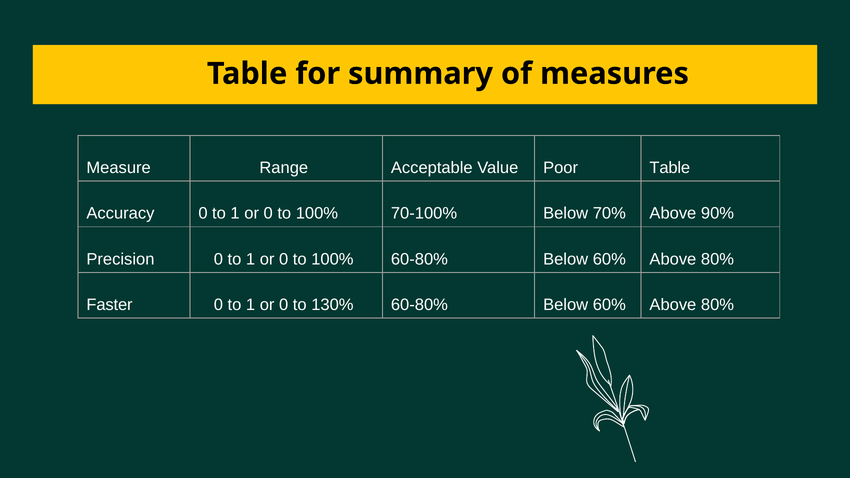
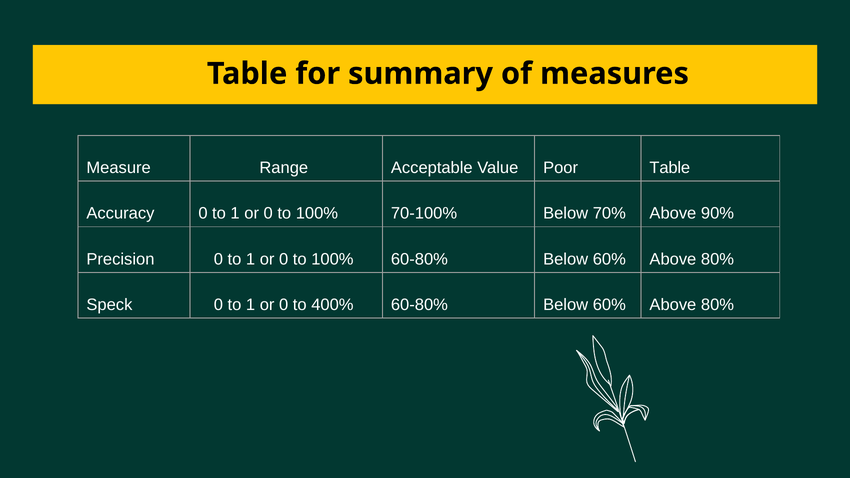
Faster: Faster -> Speck
130%: 130% -> 400%
